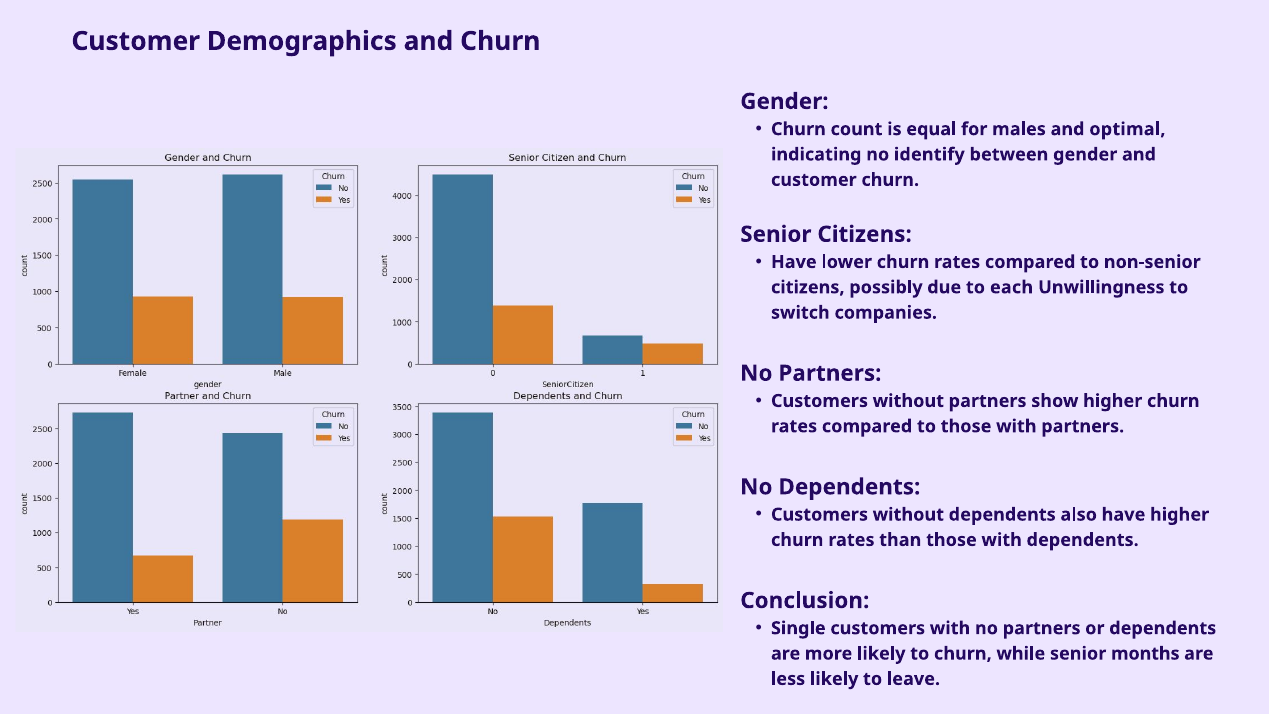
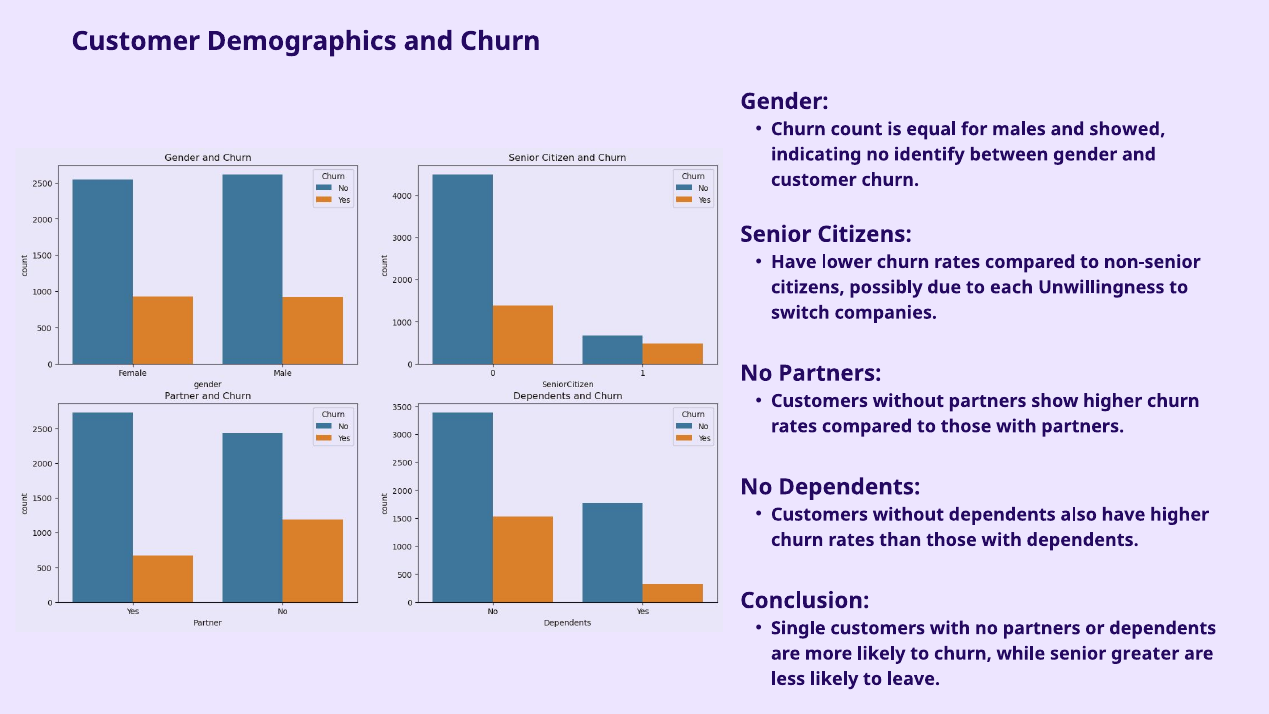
optimal: optimal -> showed
months: months -> greater
